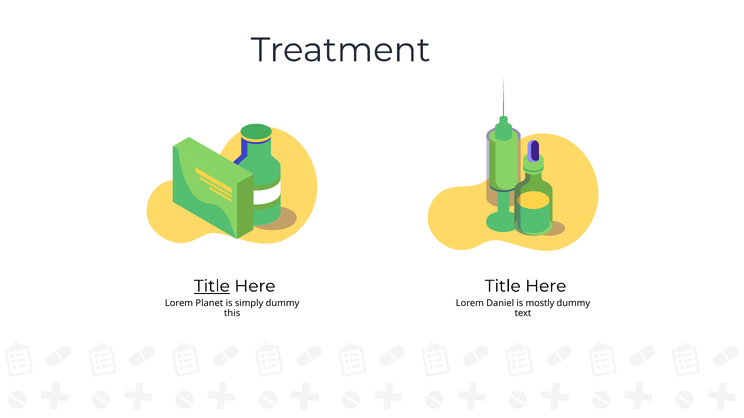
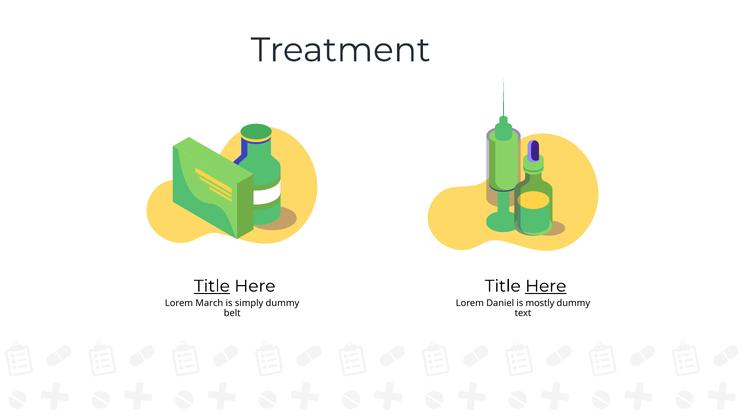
Here at (546, 286) underline: none -> present
Planet: Planet -> March
this: this -> belt
